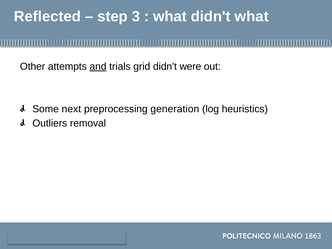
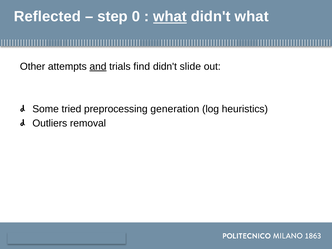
3: 3 -> 0
what at (170, 17) underline: none -> present
grid: grid -> find
were: were -> slide
next: next -> tried
